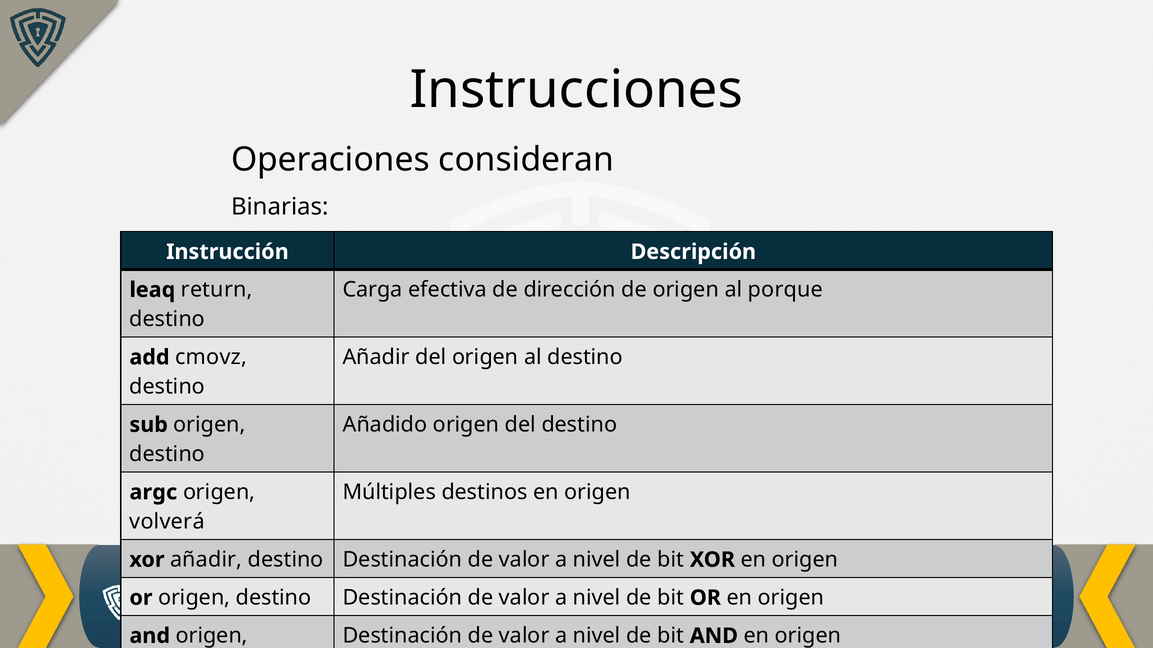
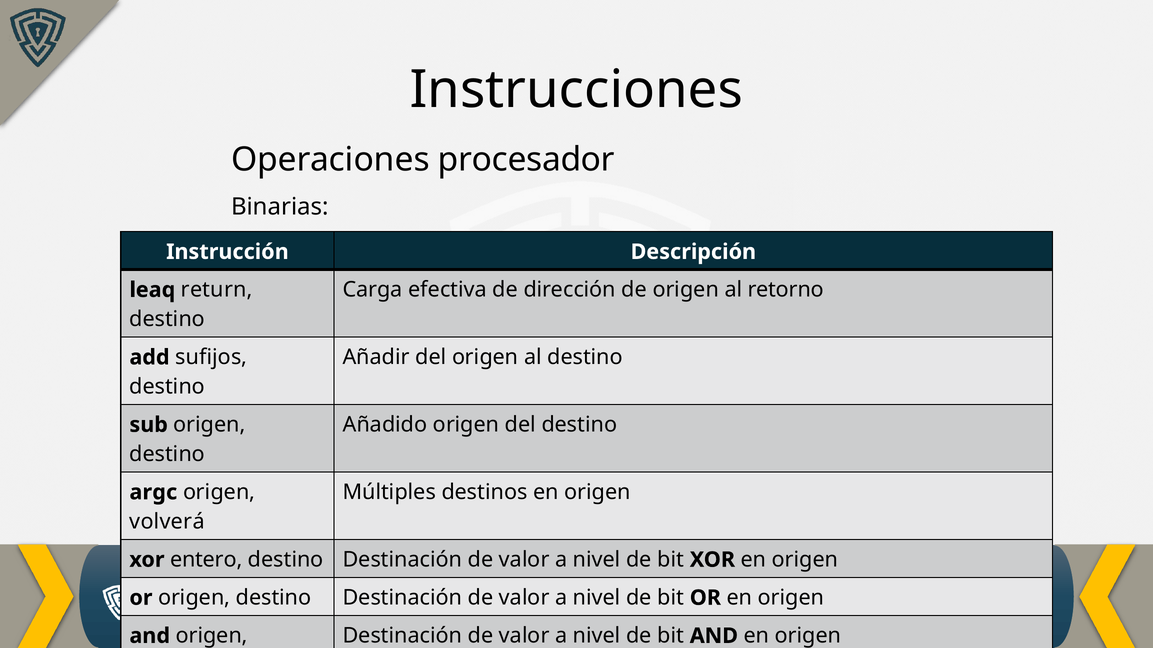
consideran: consideran -> procesador
porque: porque -> retorno
cmovz: cmovz -> sufijos
xor añadir: añadir -> entero
